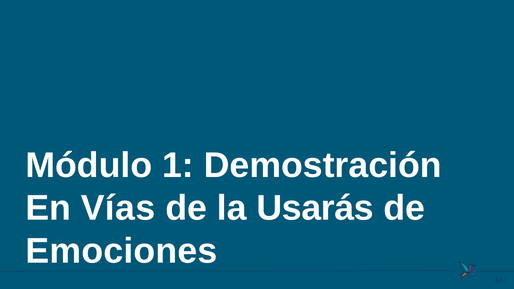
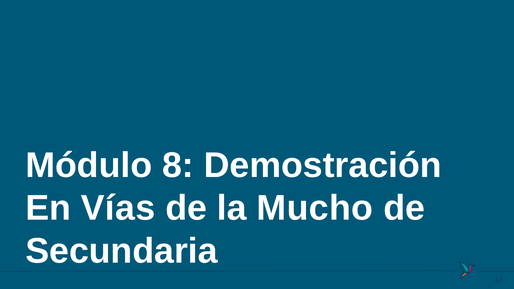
1: 1 -> 8
Usarás: Usarás -> Mucho
Emociones: Emociones -> Secundaria
